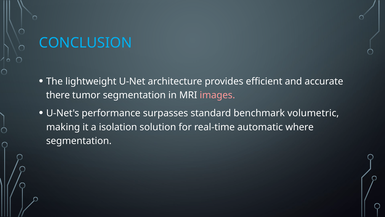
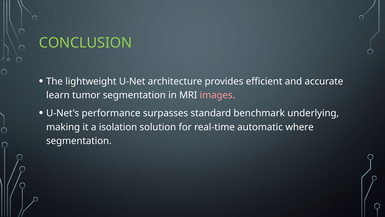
CONCLUSION colour: light blue -> light green
there: there -> learn
volumetric: volumetric -> underlying
